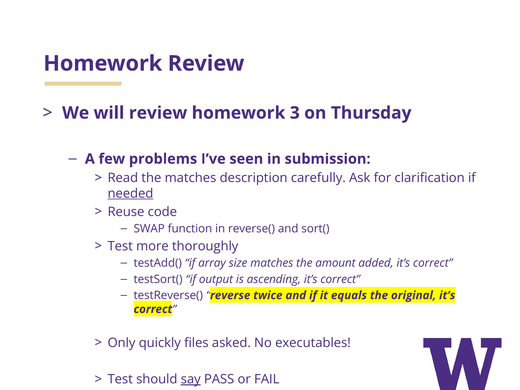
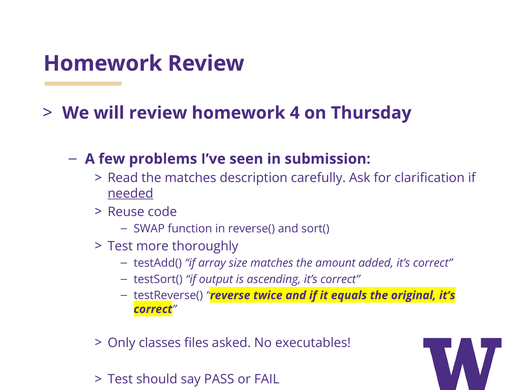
3: 3 -> 4
quickly: quickly -> classes
say underline: present -> none
